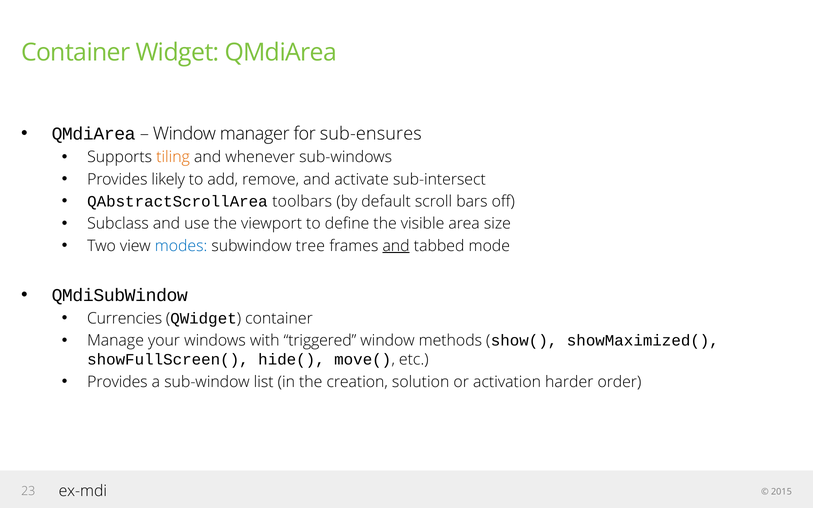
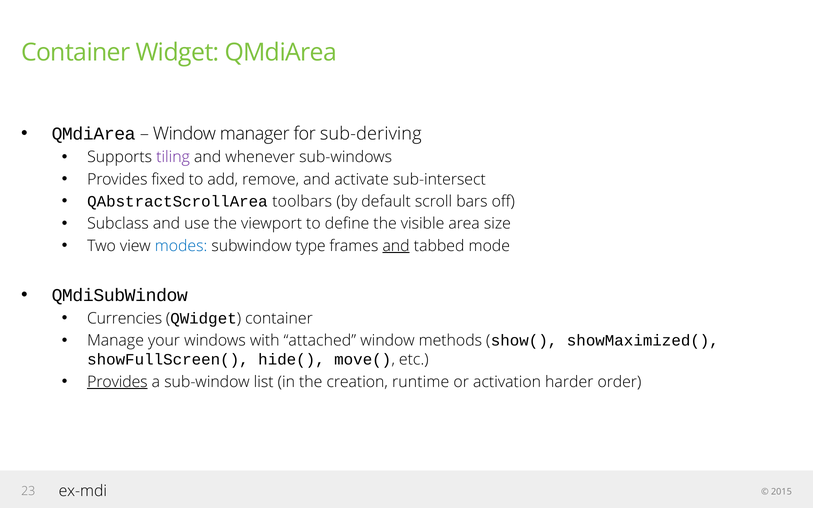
sub-ensures: sub-ensures -> sub-deriving
tiling colour: orange -> purple
likely: likely -> fixed
tree: tree -> type
triggered: triggered -> attached
Provides at (117, 382) underline: none -> present
solution: solution -> runtime
